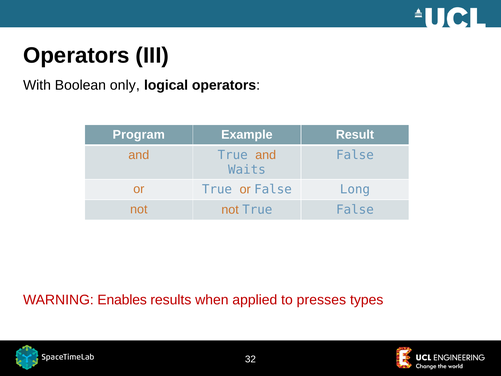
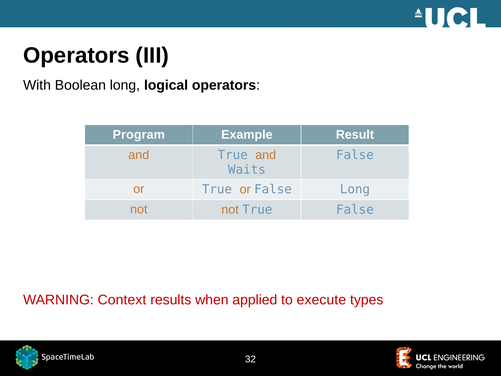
Boolean only: only -> long
Enables: Enables -> Context
presses: presses -> execute
